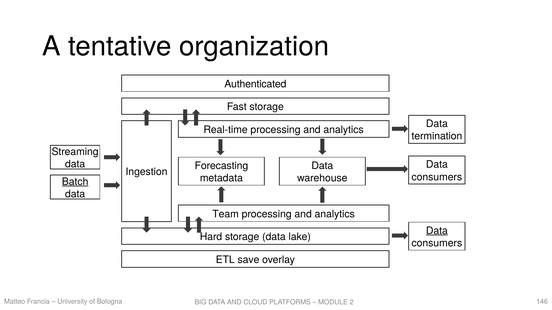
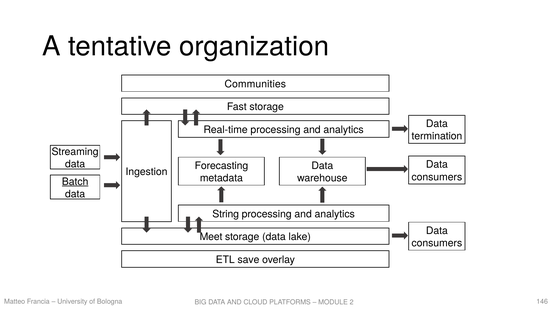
Authenticated: Authenticated -> Communities
Team: Team -> String
Data at (437, 231) underline: present -> none
Hard: Hard -> Meet
